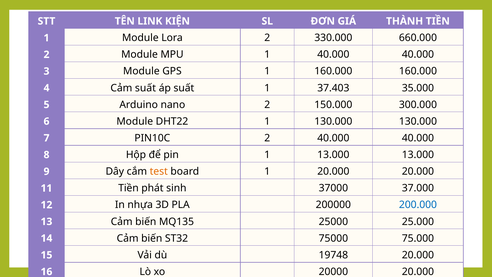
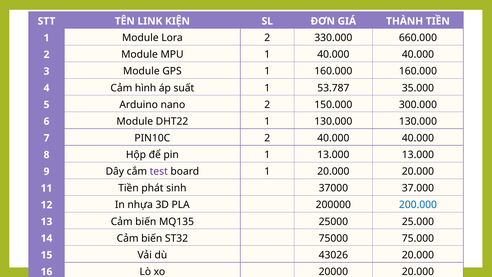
Cảm suất: suất -> hình
37.403: 37.403 -> 53.787
test colour: orange -> purple
19748: 19748 -> 43026
